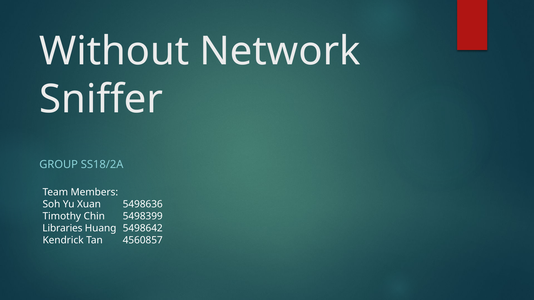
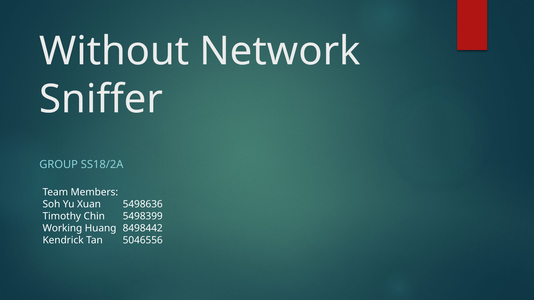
Libraries: Libraries -> Working
5498642: 5498642 -> 8498442
4560857: 4560857 -> 5046556
